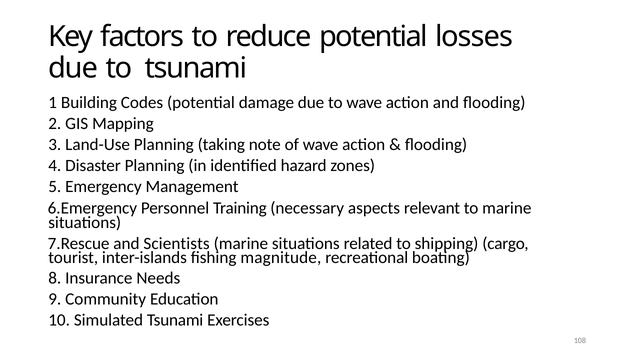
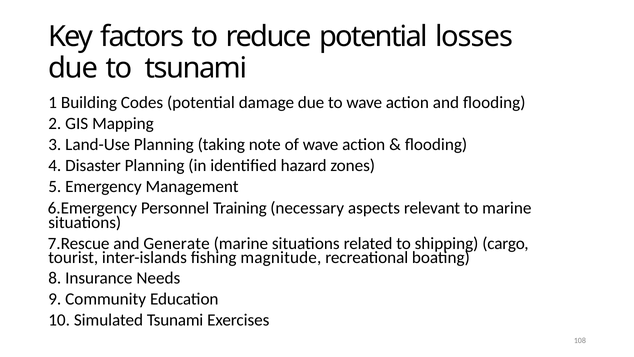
Scientists: Scientists -> Generate
